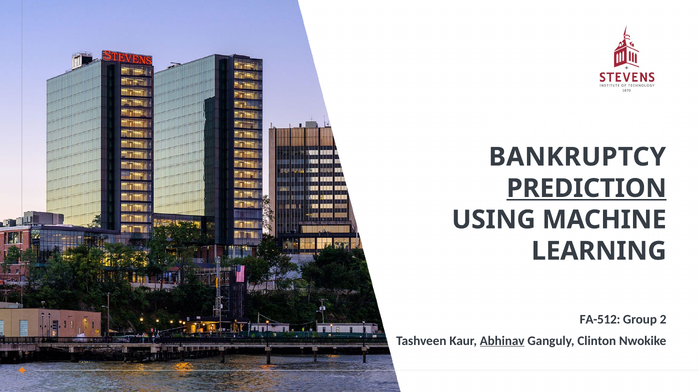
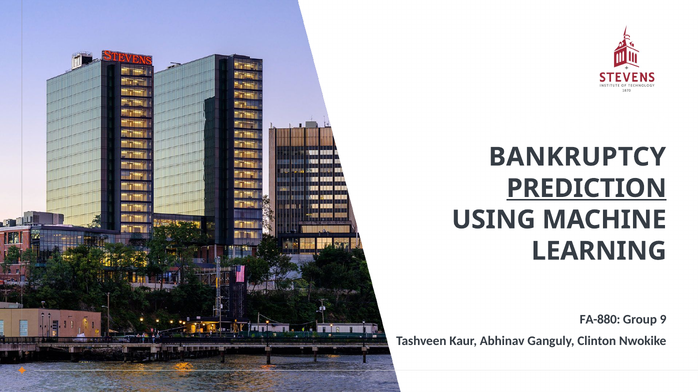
FA-512: FA-512 -> FA-880
2: 2 -> 9
Abhinav underline: present -> none
